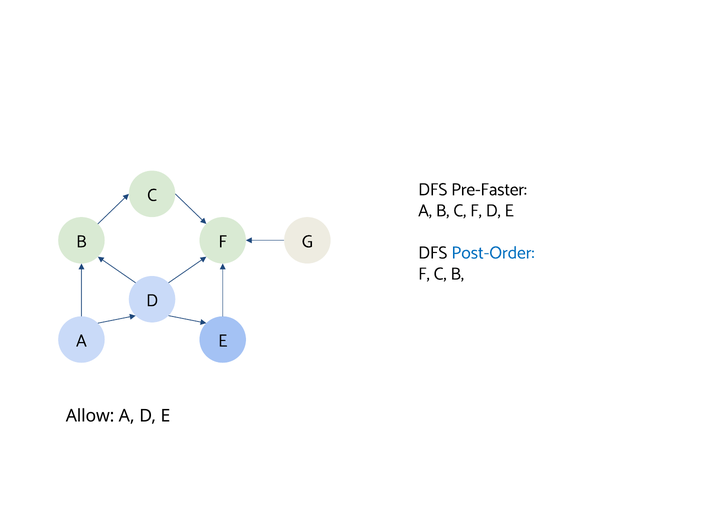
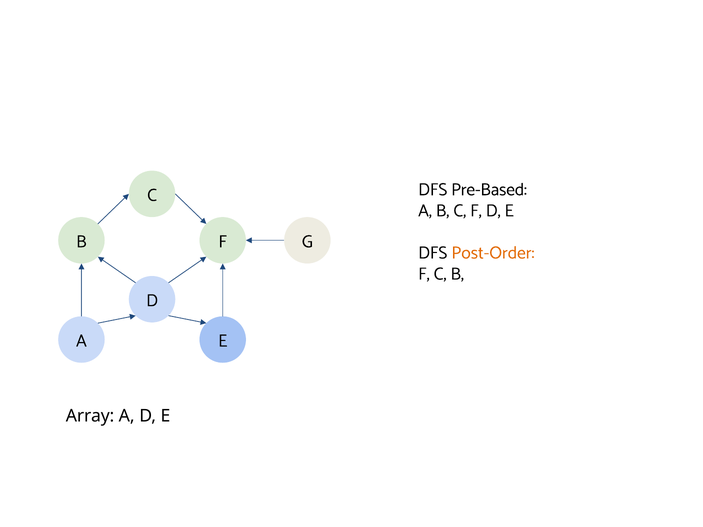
Pre-Faster: Pre-Faster -> Pre-Based
Post-Order colour: blue -> orange
Allow: Allow -> Array
